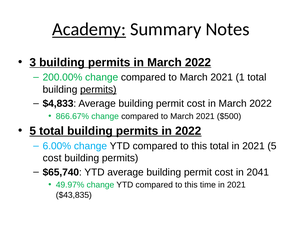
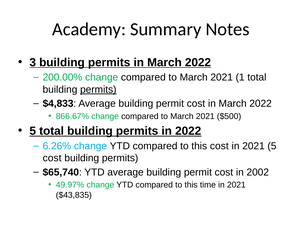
Academy underline: present -> none
6.00%: 6.00% -> 6.26%
this total: total -> cost
2041: 2041 -> 2002
